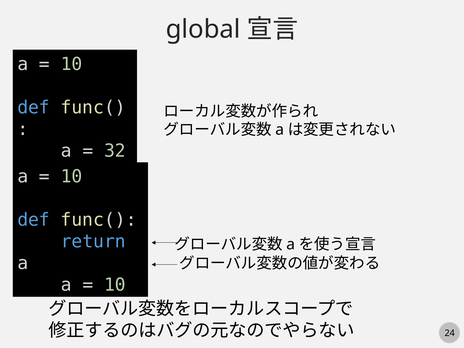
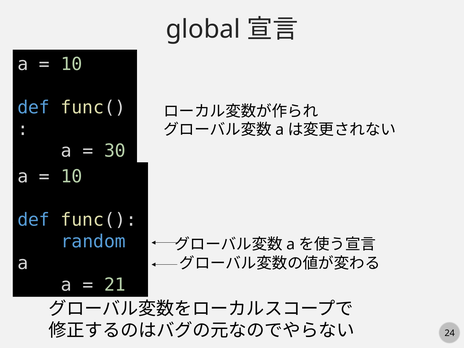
32: 32 -> 30
return: return -> random
10 at (115, 285): 10 -> 21
